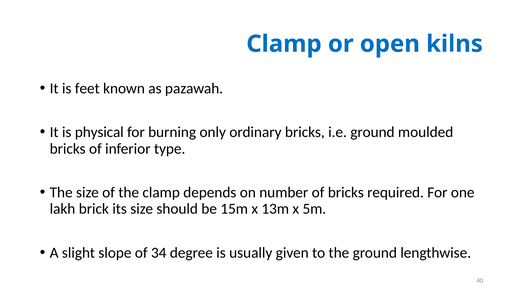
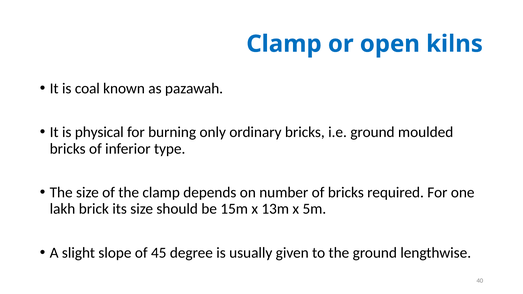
feet: feet -> coal
34: 34 -> 45
